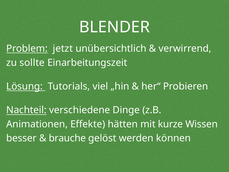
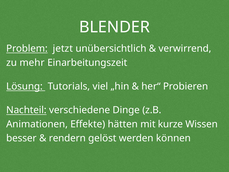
sollte: sollte -> mehr
brauche: brauche -> rendern
